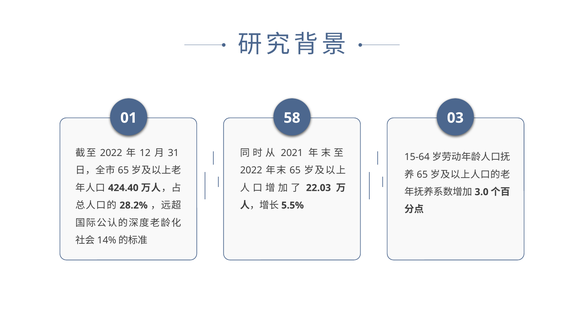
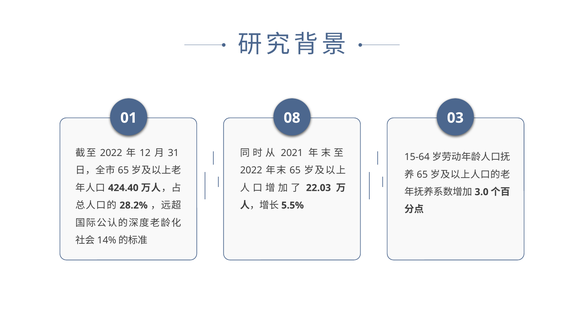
58: 58 -> 08
